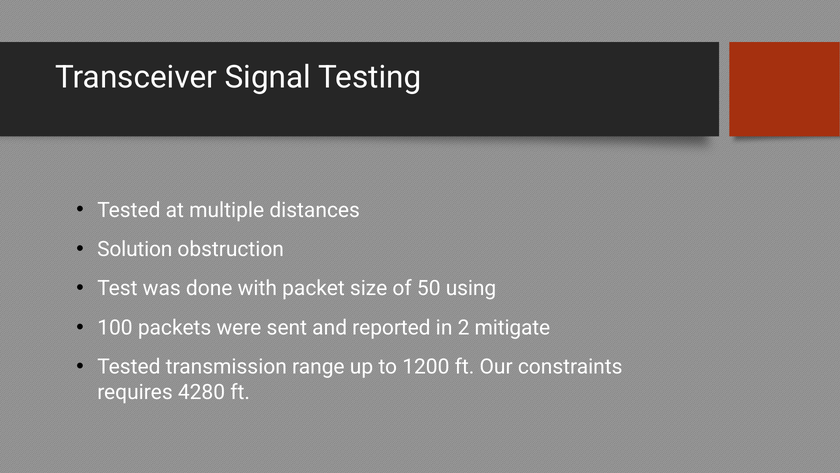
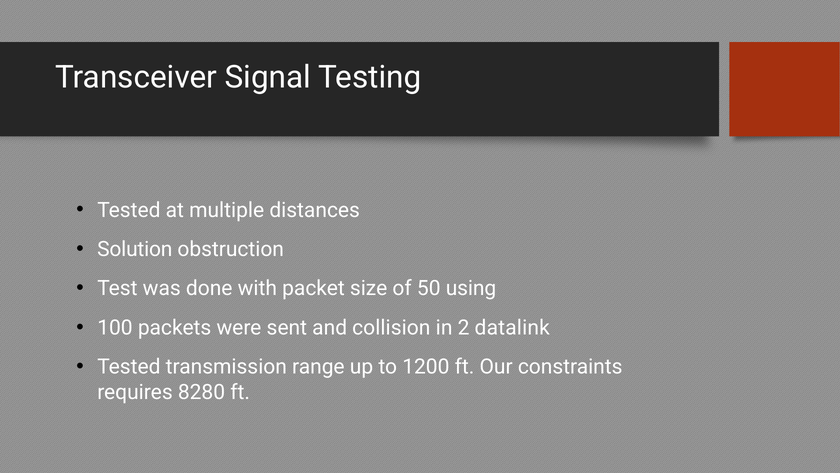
reported: reported -> collision
mitigate: mitigate -> datalink
4280: 4280 -> 8280
